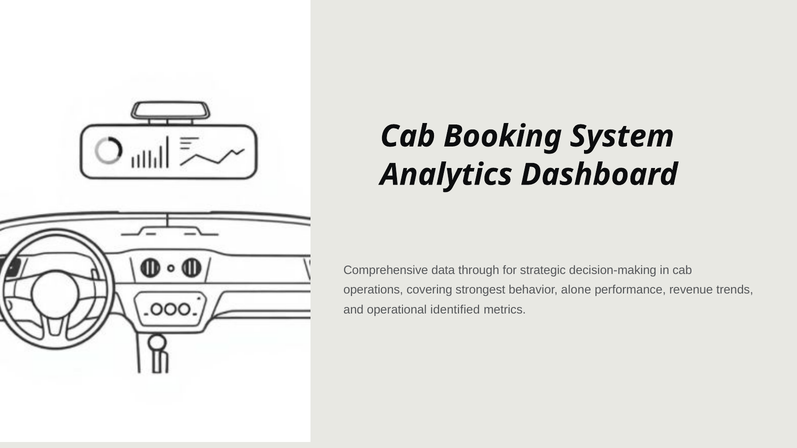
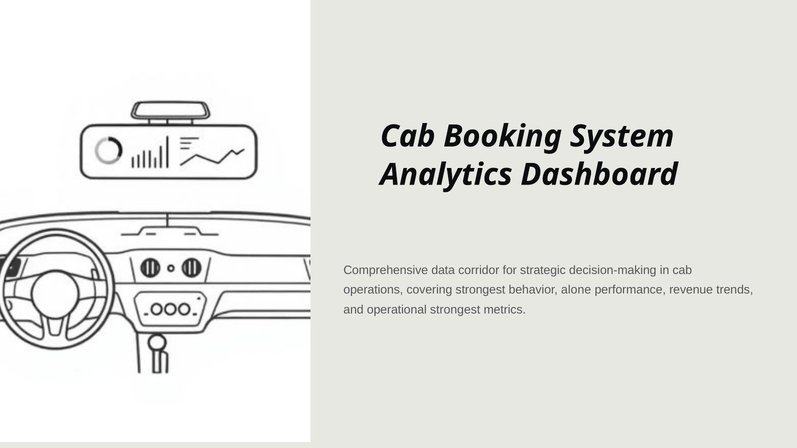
through: through -> corridor
operational identified: identified -> strongest
